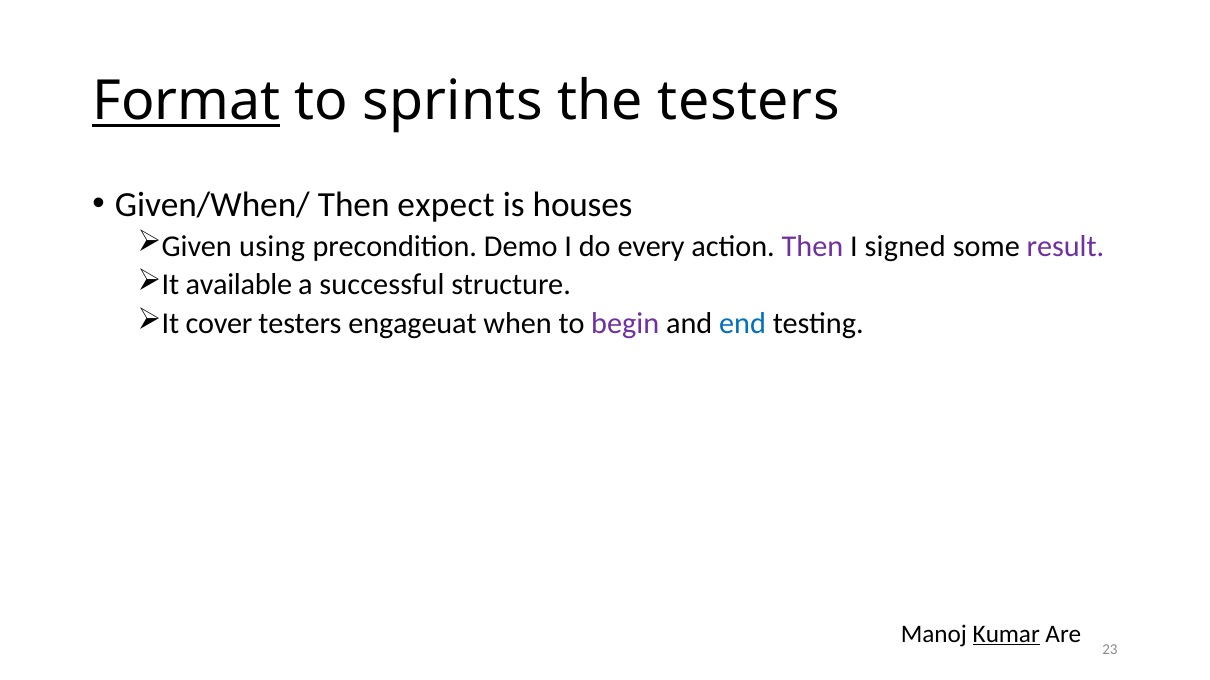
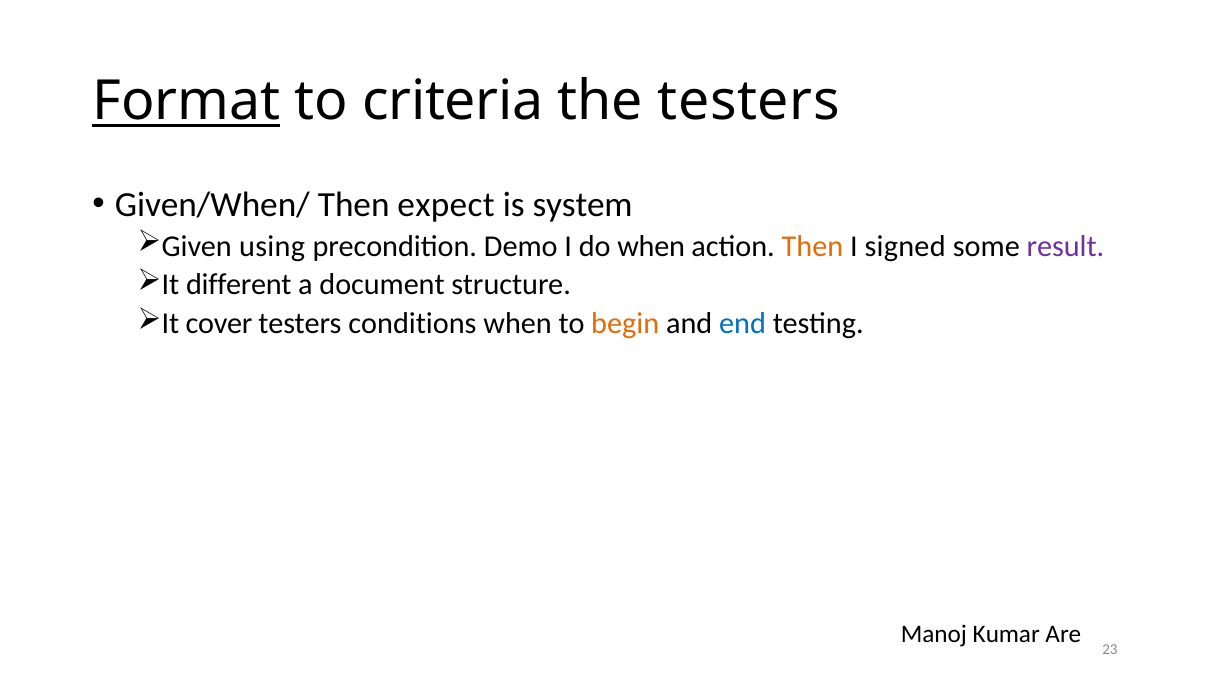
sprints: sprints -> criteria
houses: houses -> system
do every: every -> when
Then at (812, 246) colour: purple -> orange
available: available -> different
successful: successful -> document
engageuat: engageuat -> conditions
begin colour: purple -> orange
Kumar underline: present -> none
